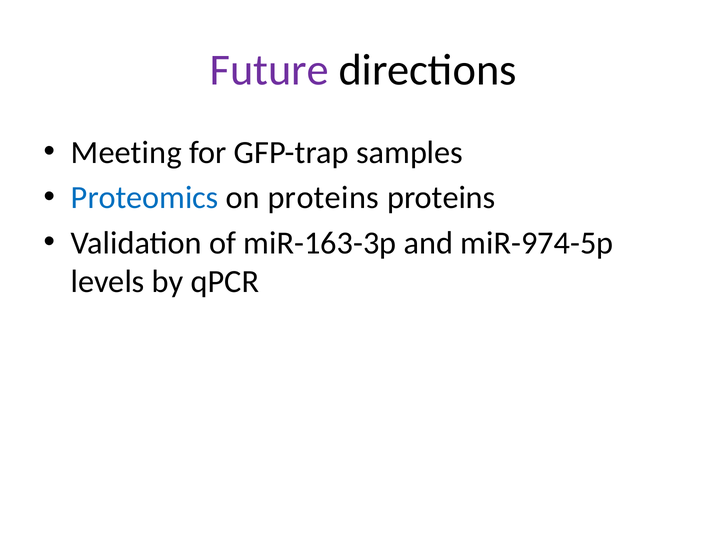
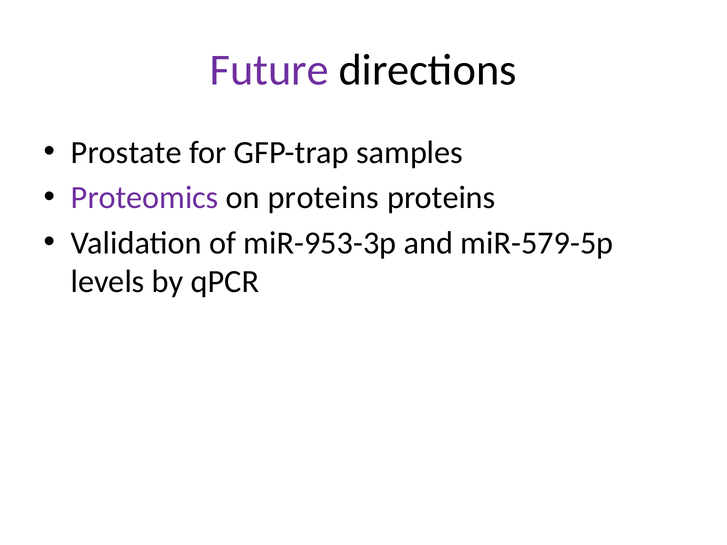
Meeting: Meeting -> Prostate
Proteomics colour: blue -> purple
miR-163-3p: miR-163-3p -> miR-953-3p
miR-974-5p: miR-974-5p -> miR-579-5p
